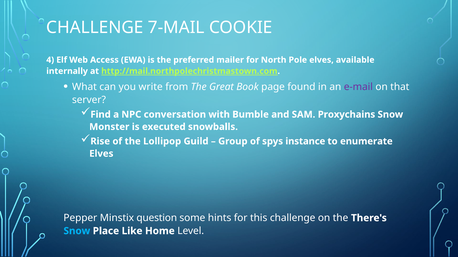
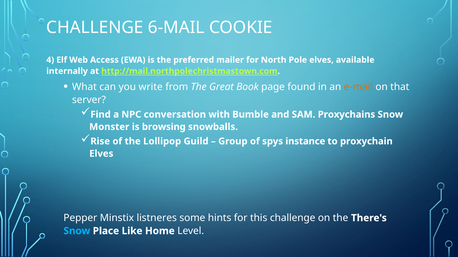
7-MAIL: 7-MAIL -> 6-MAIL
e-mail colour: purple -> orange
executed: executed -> browsing
enumerate: enumerate -> proxychain
question: question -> listneres
